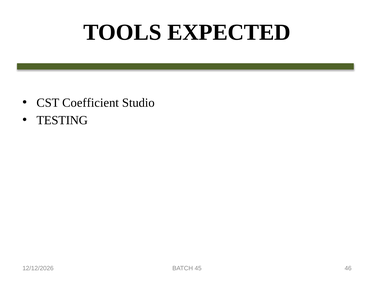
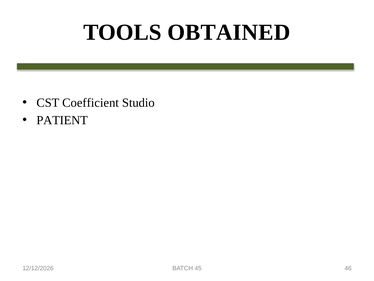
EXPECTED: EXPECTED -> OBTAINED
TESTING: TESTING -> PATIENT
